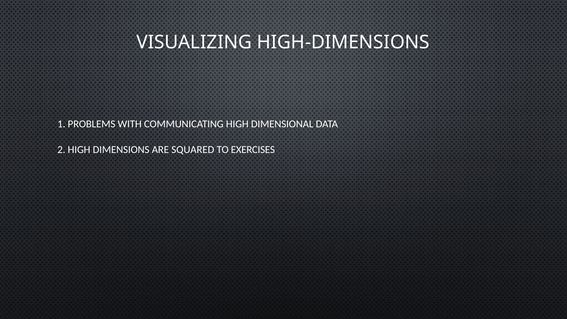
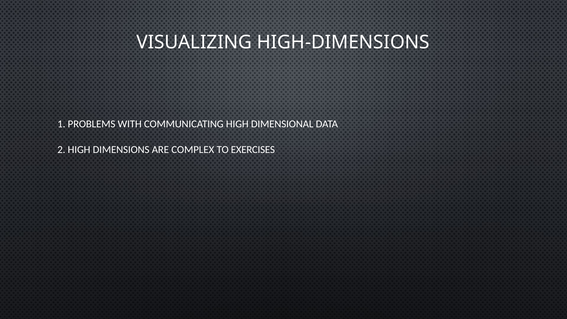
SQUARED: SQUARED -> COMPLEX
